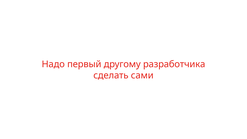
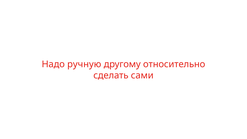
первый: первый -> ручную
разработчика: разработчика -> относительно
